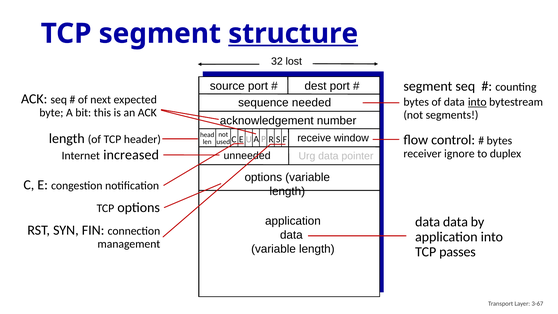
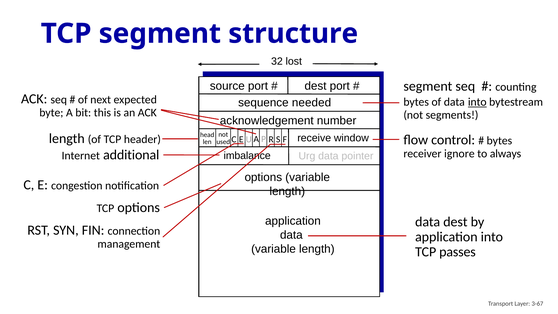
structure underline: present -> none
duplex: duplex -> always
increased: increased -> additional
unneeded: unneeded -> imbalance
data data: data -> dest
